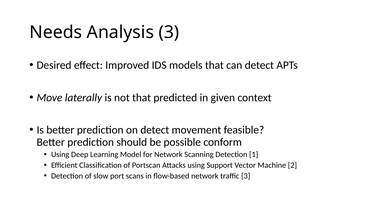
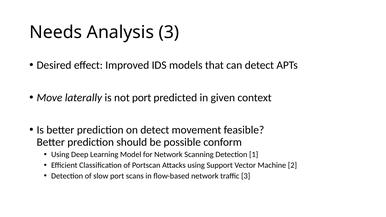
not that: that -> port
